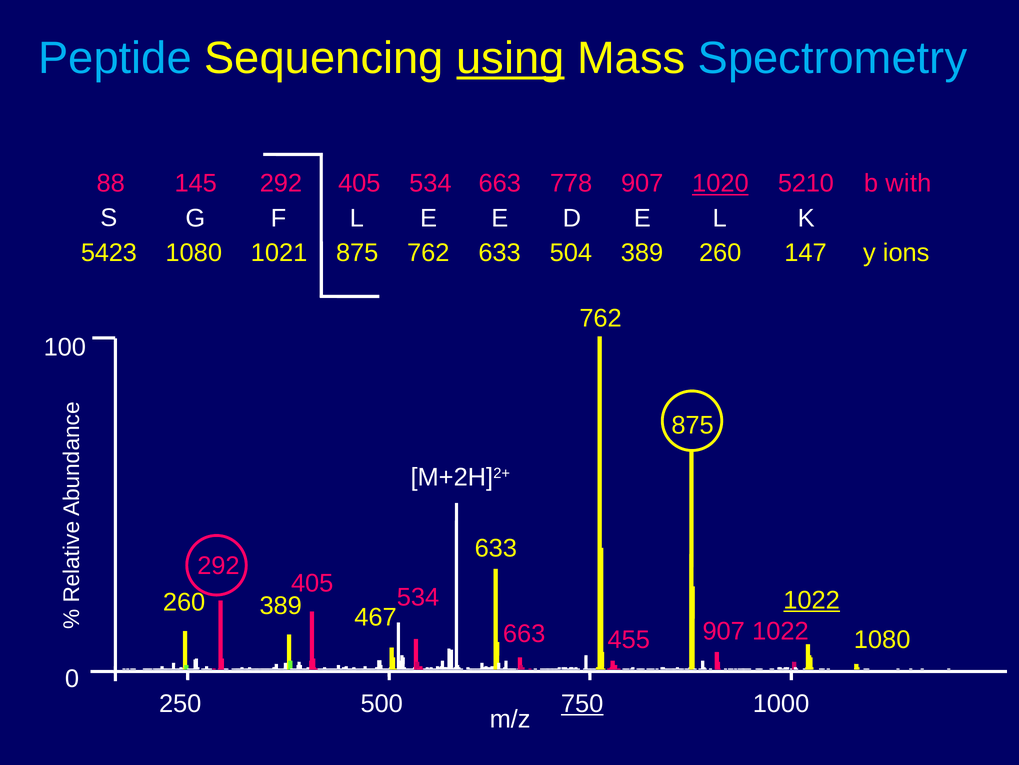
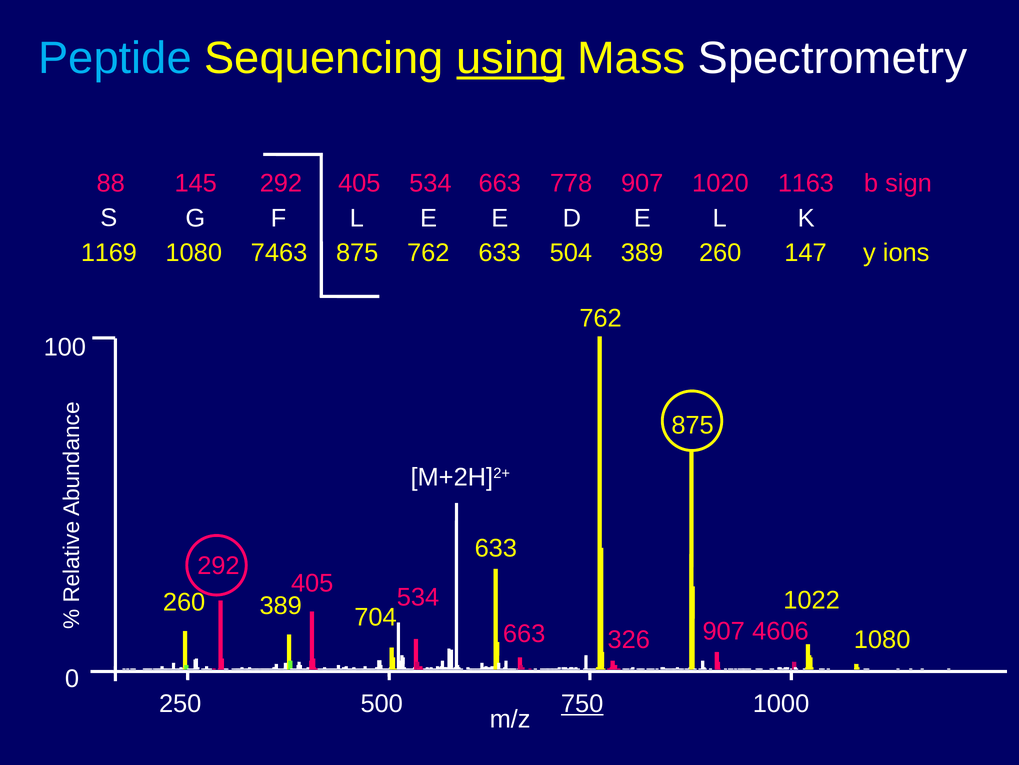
Spectrometry colour: light blue -> white
1020 underline: present -> none
5210: 5210 -> 1163
with: with -> sign
5423: 5423 -> 1169
1021: 1021 -> 7463
1022 at (812, 600) underline: present -> none
467: 467 -> 704
907 1022: 1022 -> 4606
455: 455 -> 326
